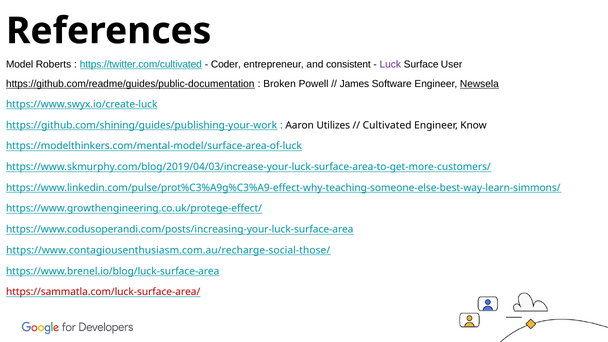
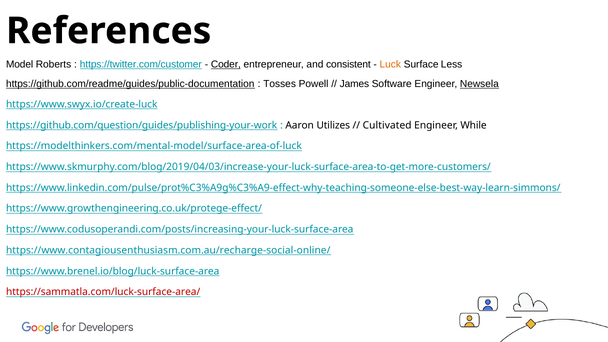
https://twitter.com/cultivated: https://twitter.com/cultivated -> https://twitter.com/customer
Coder underline: none -> present
Luck colour: purple -> orange
User: User -> Less
Broken: Broken -> Tosses
https://github.com/shining/guides/publishing-your-work: https://github.com/shining/guides/publishing-your-work -> https://github.com/question/guides/publishing-your-work
Know: Know -> While
https://www.contagiousenthusiasm.com.au/recharge-social-those/: https://www.contagiousenthusiasm.com.au/recharge-social-those/ -> https://www.contagiousenthusiasm.com.au/recharge-social-online/
